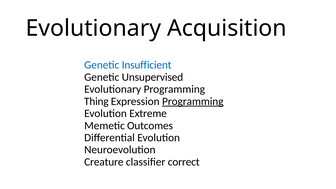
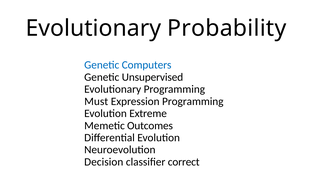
Acquisition: Acquisition -> Probability
Insufficient: Insufficient -> Computers
Thing: Thing -> Must
Programming at (193, 101) underline: present -> none
Creature: Creature -> Decision
